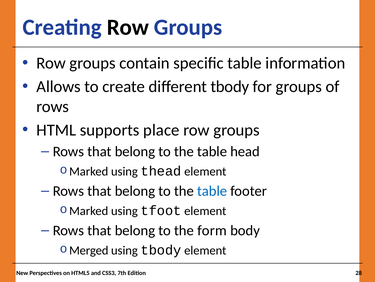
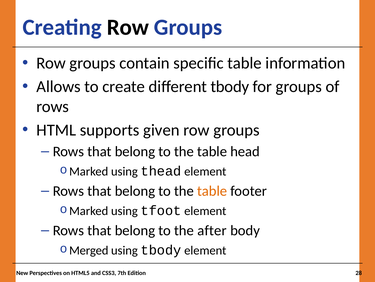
place: place -> given
table at (212, 191) colour: blue -> orange
form: form -> after
